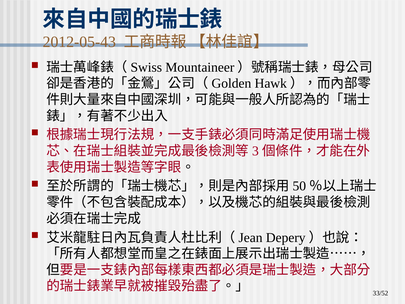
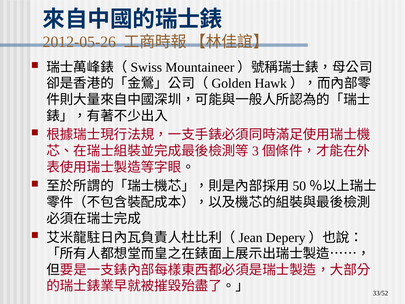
2012-05-43: 2012-05-43 -> 2012-05-26
